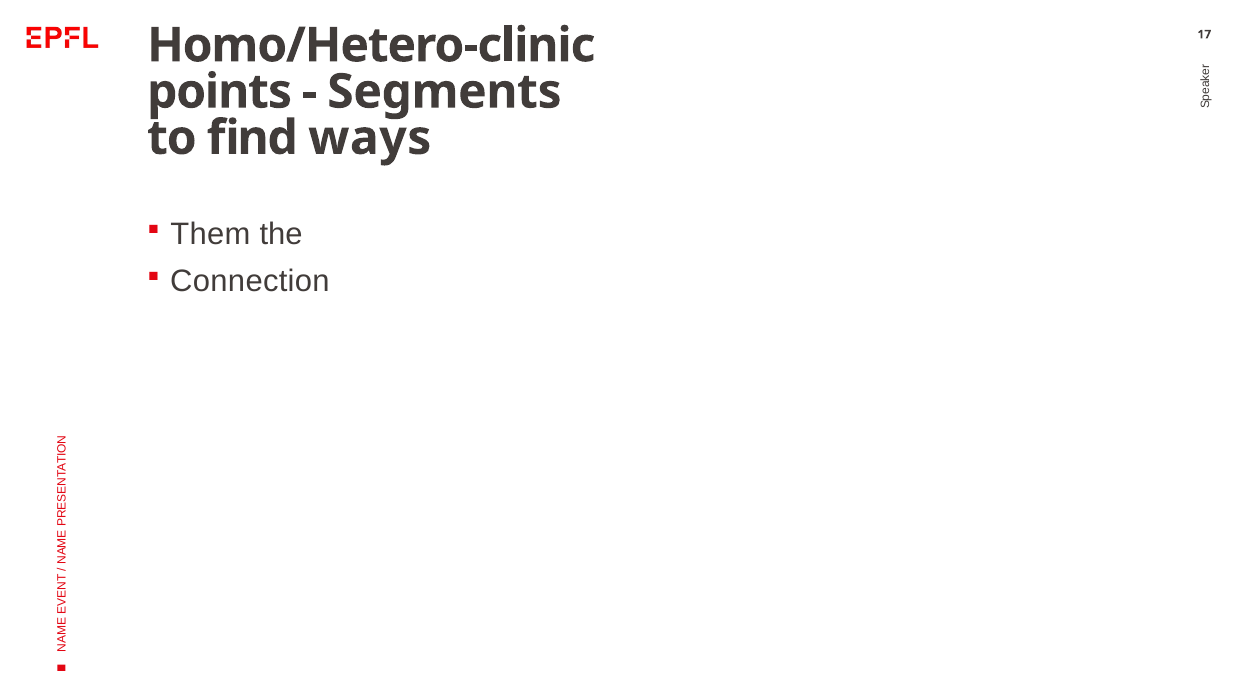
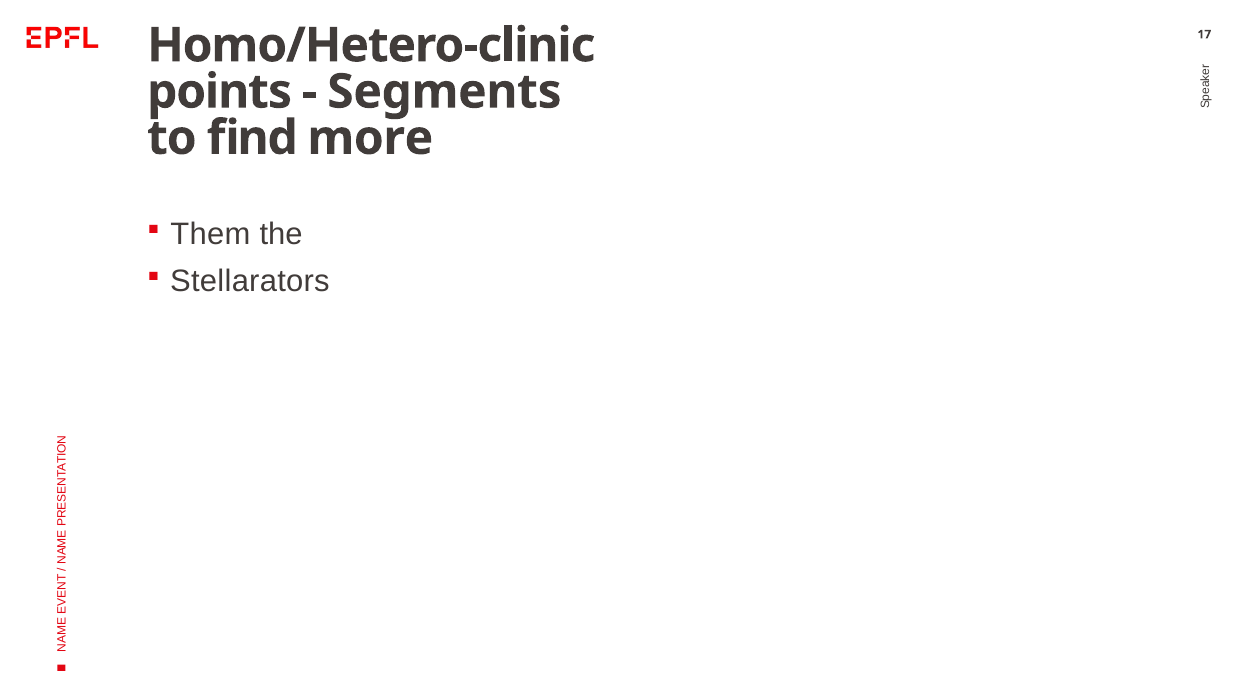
ways: ways -> more
Connection: Connection -> Stellarators
